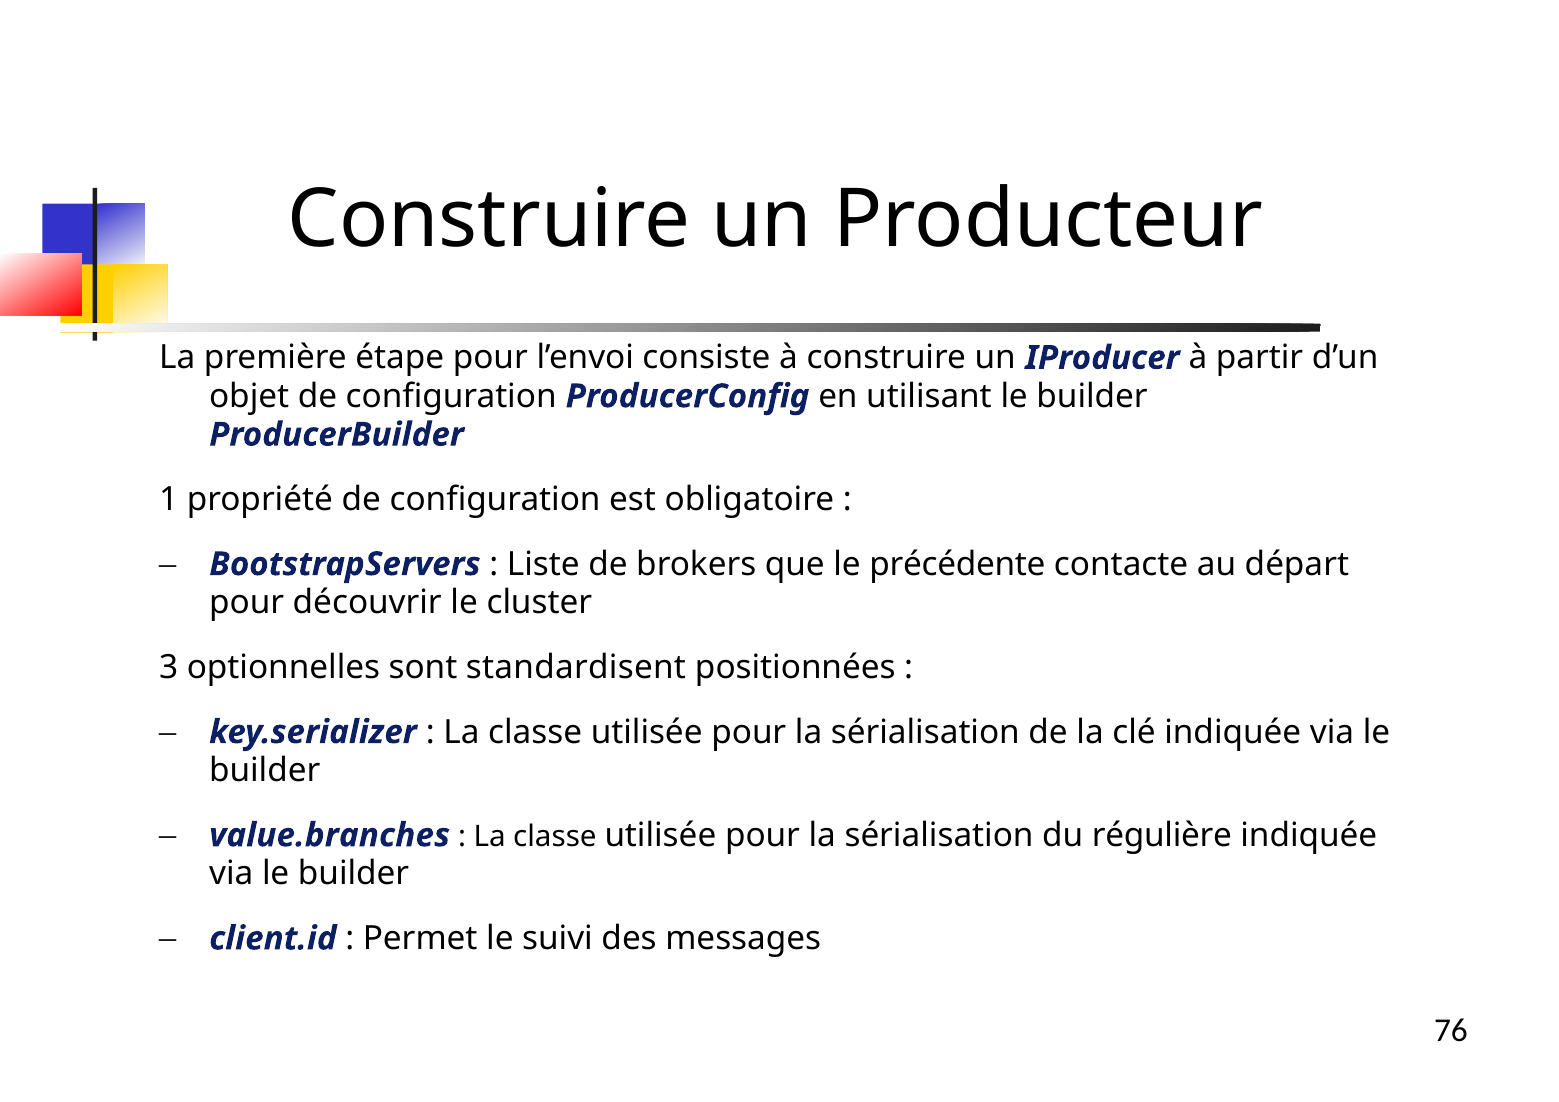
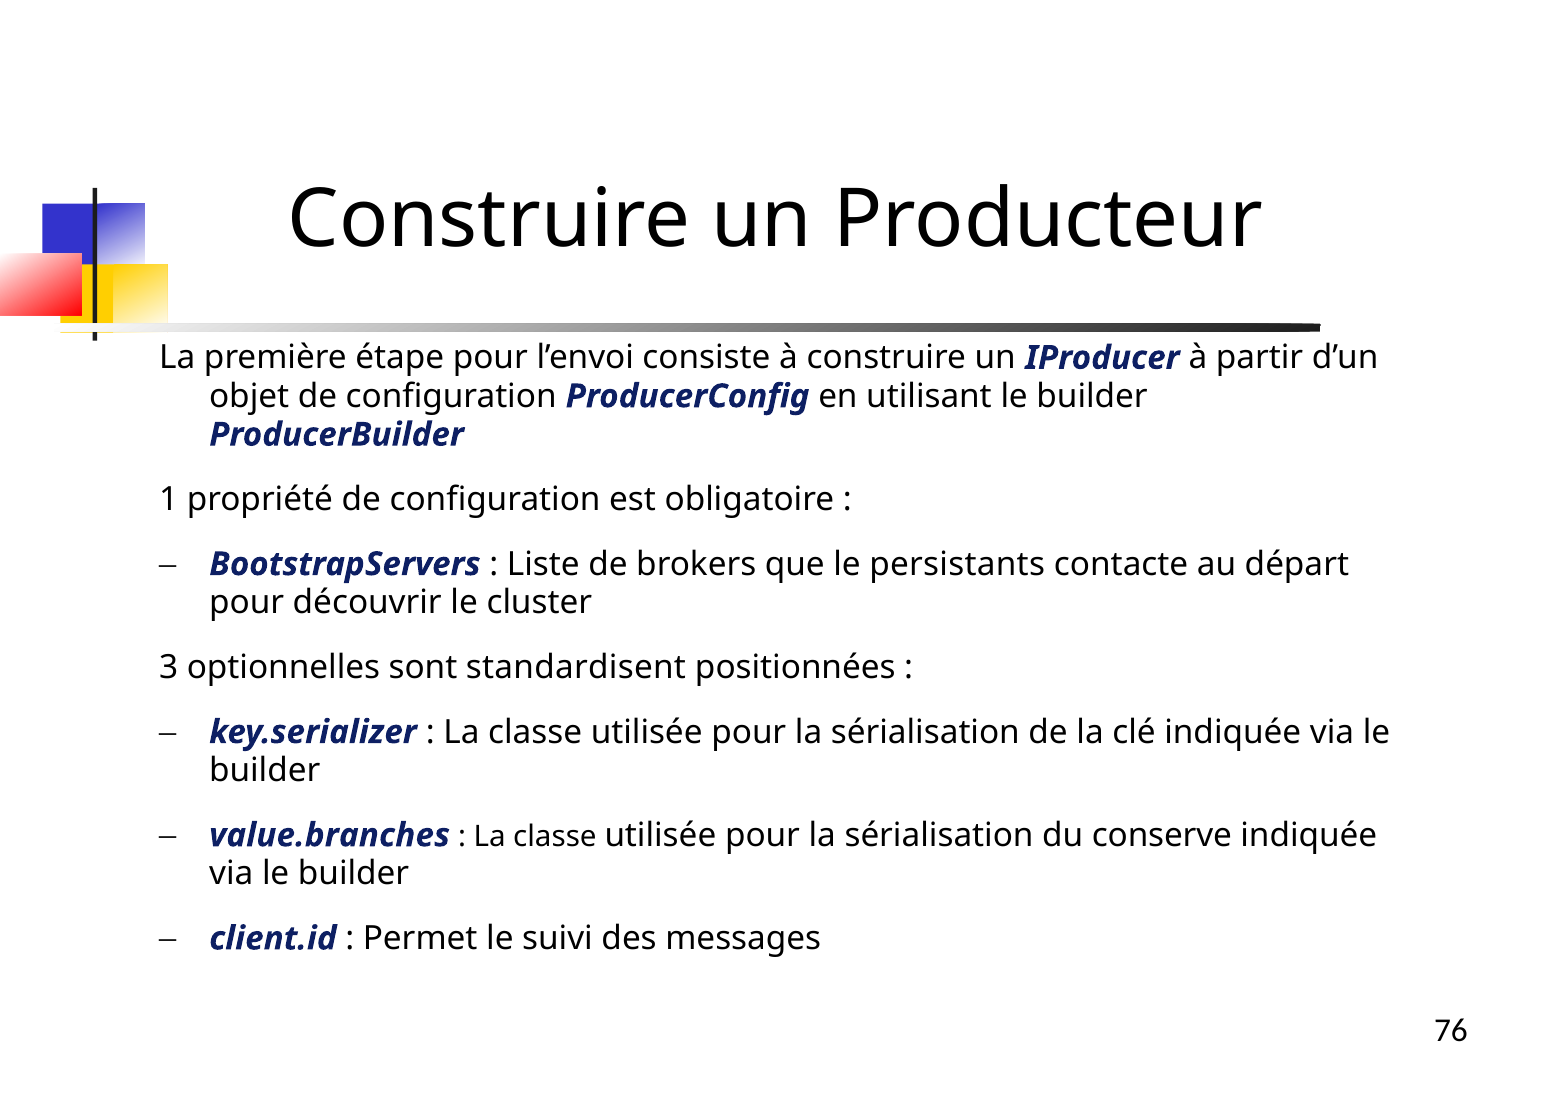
précédente: précédente -> persistants
régulière: régulière -> conserve
